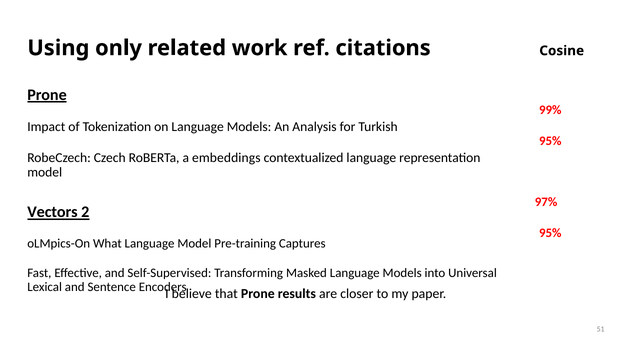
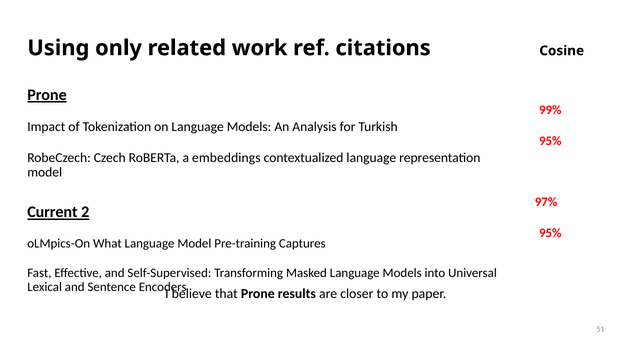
Vectors: Vectors -> Current
